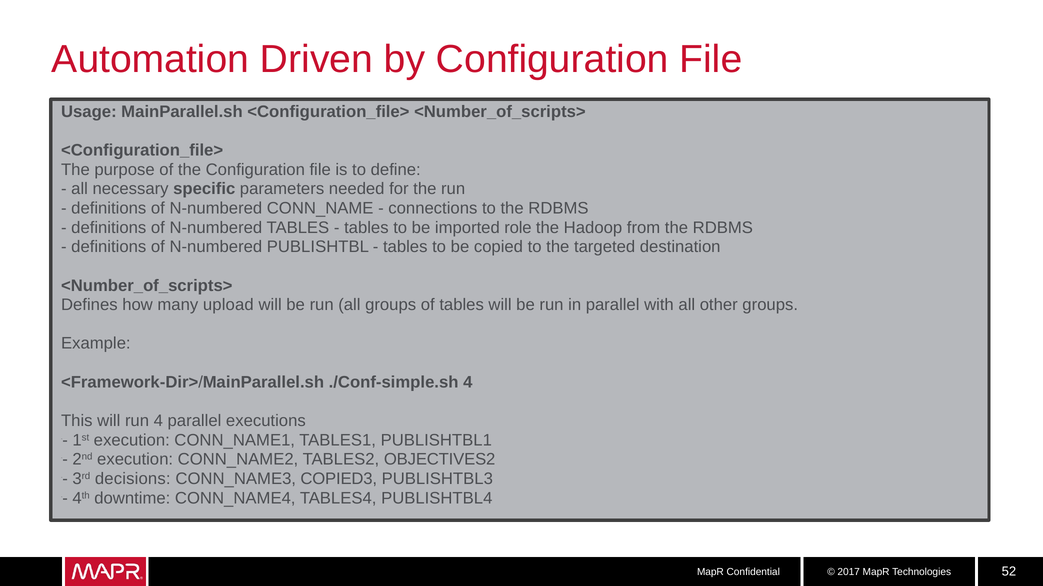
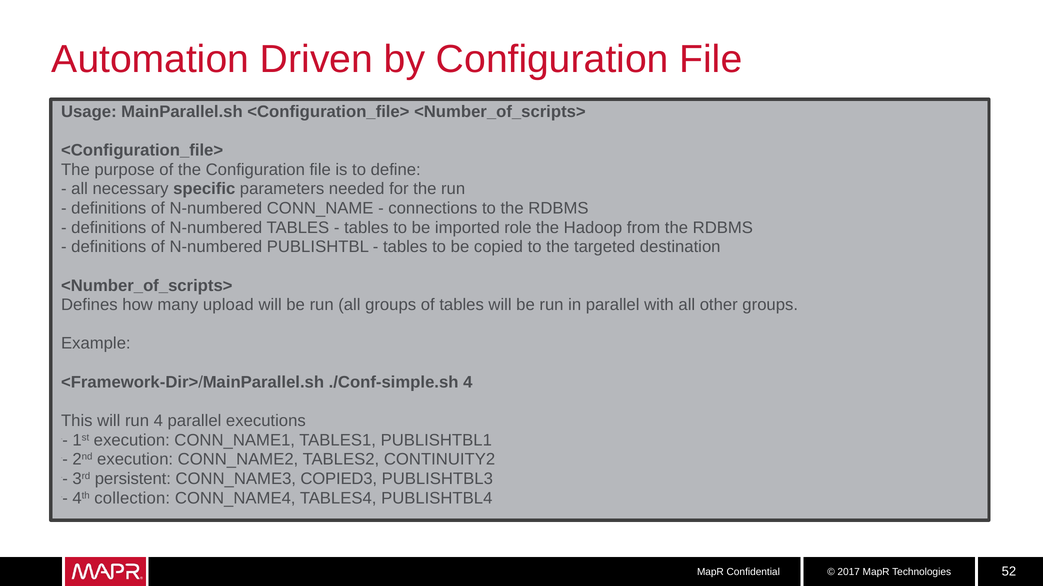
OBJECTIVES2: OBJECTIVES2 -> CONTINUITY2
decisions: decisions -> persistent
downtime: downtime -> collection
